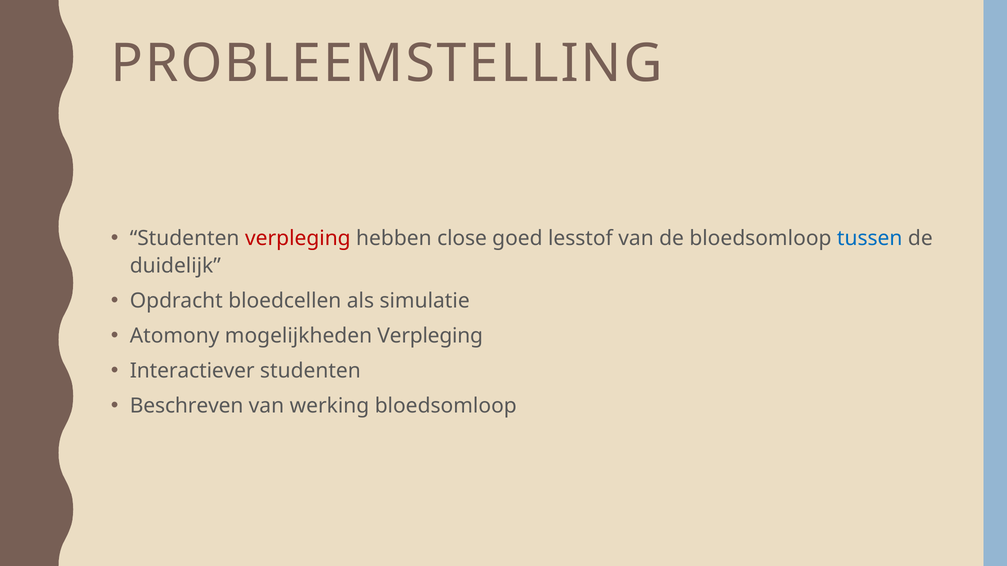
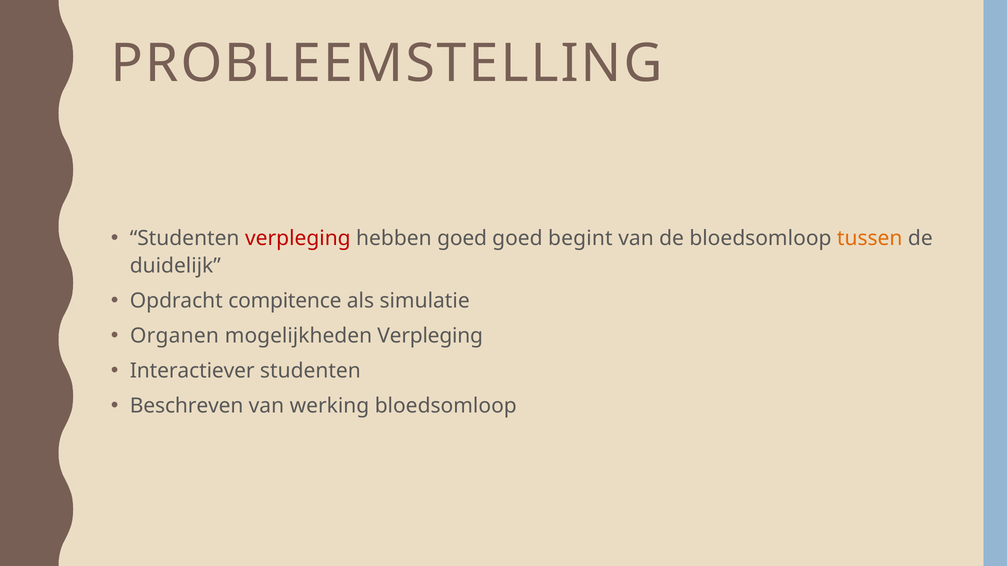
hebben close: close -> goed
lesstof: lesstof -> begint
tussen colour: blue -> orange
bloedcellen: bloedcellen -> compitence
Atomony: Atomony -> Organen
